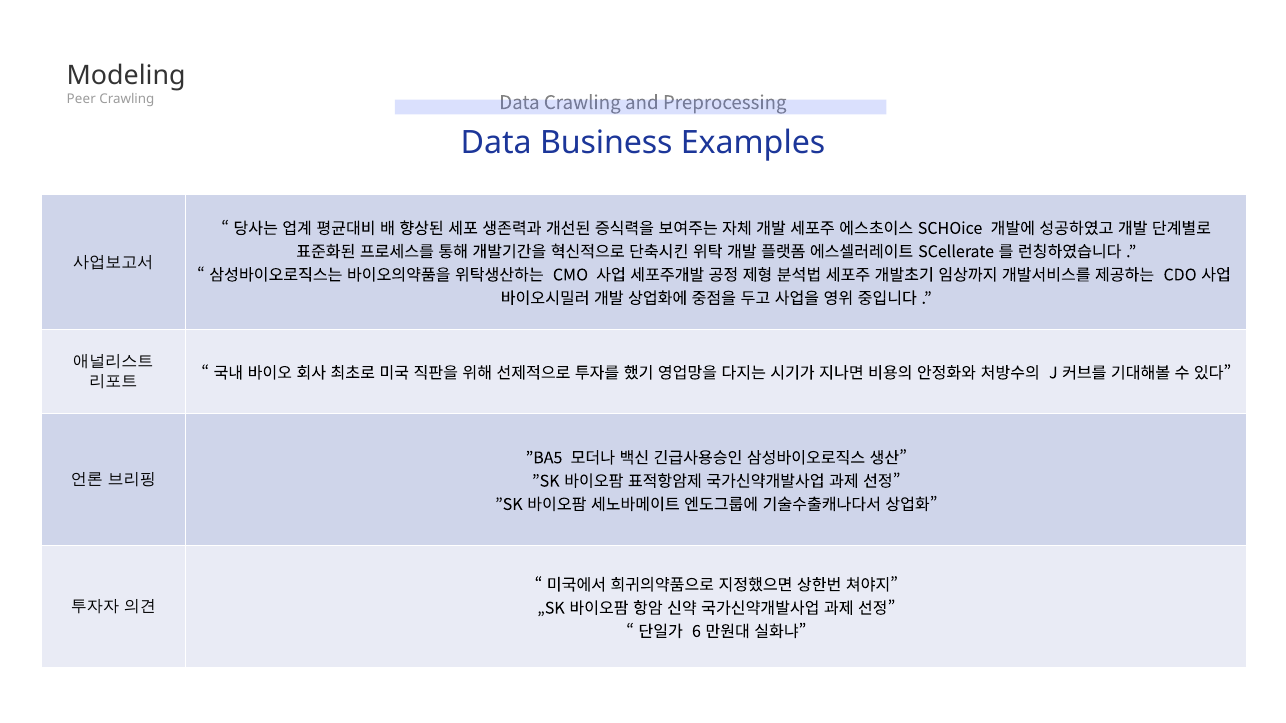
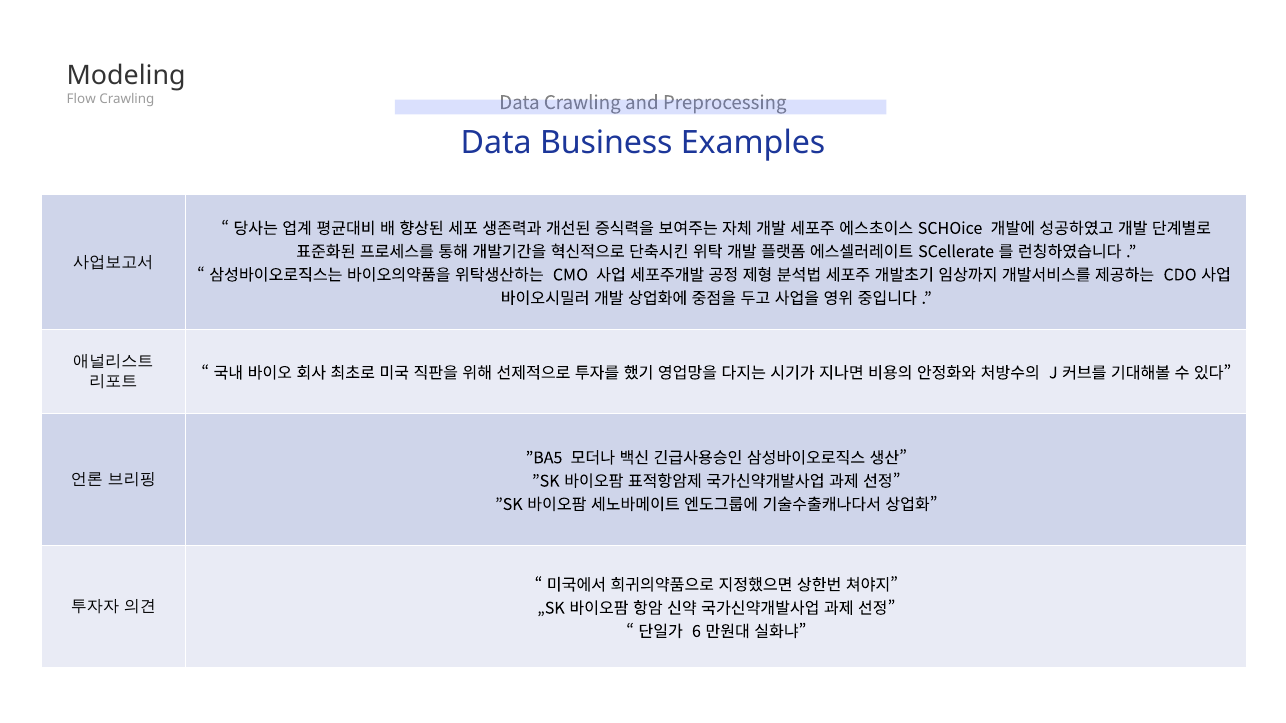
Peer: Peer -> Flow
